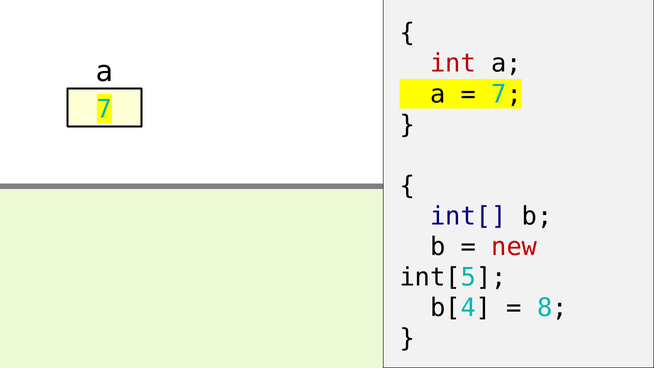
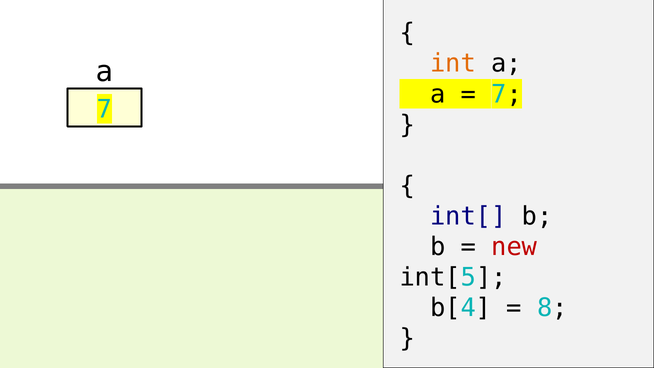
int colour: red -> orange
